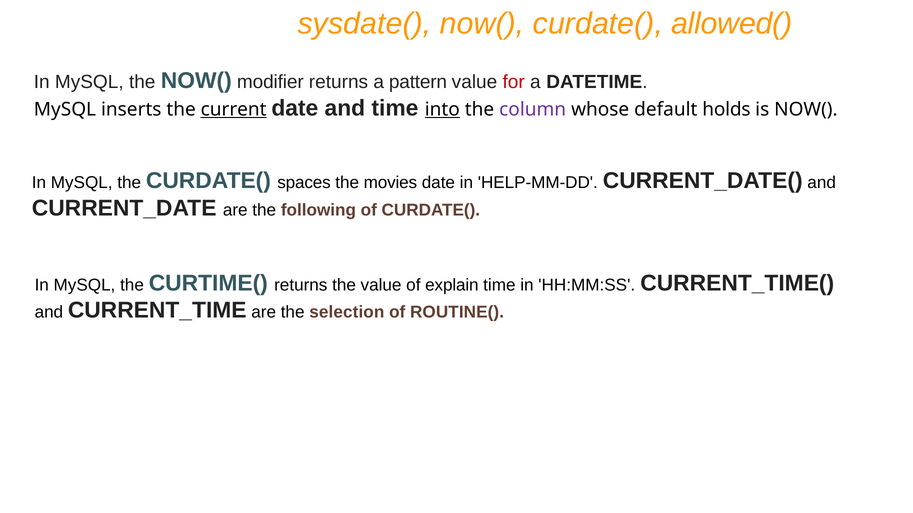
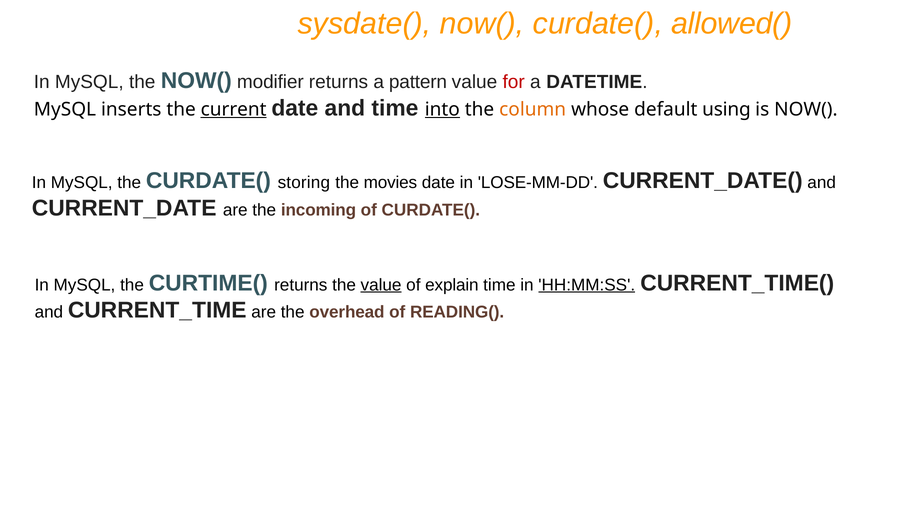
column colour: purple -> orange
holds: holds -> using
spaces: spaces -> storing
HELP-MM-DD: HELP-MM-DD -> LOSE-MM-DD
following: following -> incoming
value at (381, 285) underline: none -> present
HH:MM:SS underline: none -> present
selection: selection -> overhead
ROUTINE(: ROUTINE( -> READING(
